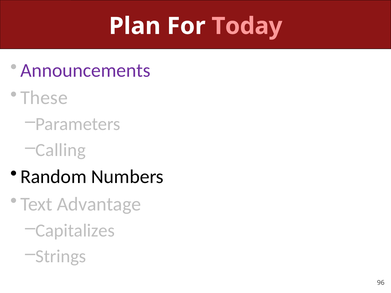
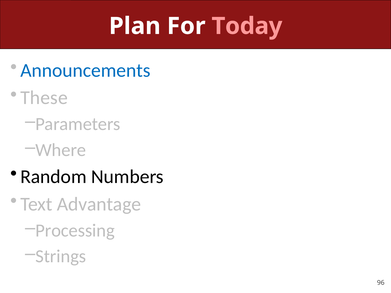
Announcements colour: purple -> blue
Calling: Calling -> Where
Capitalizes: Capitalizes -> Processing
